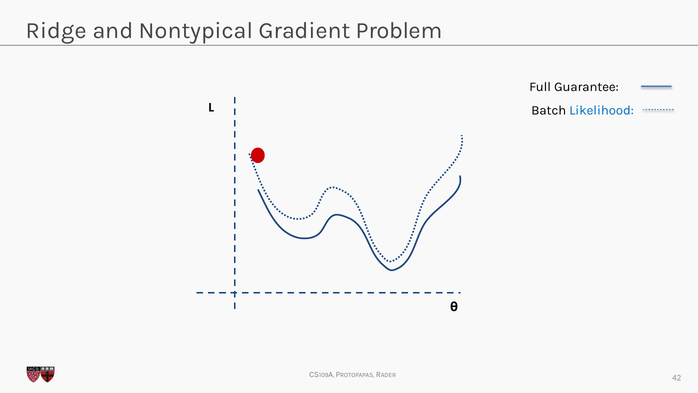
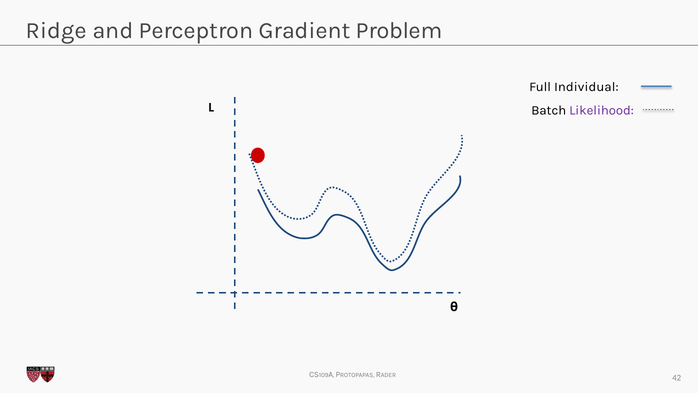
Nontypical: Nontypical -> Perceptron
Guarantee: Guarantee -> Individual
Likelihood colour: blue -> purple
